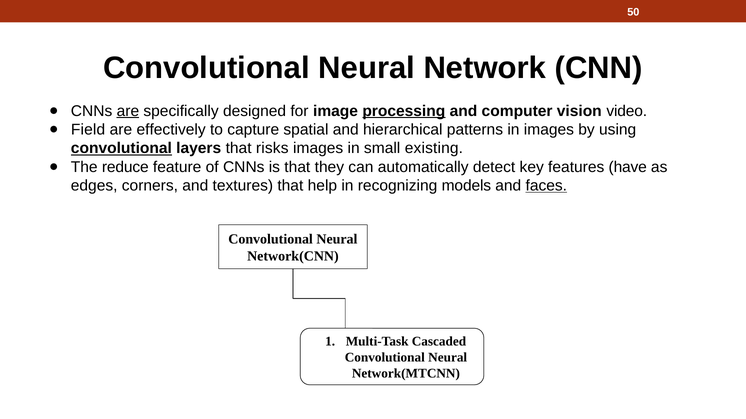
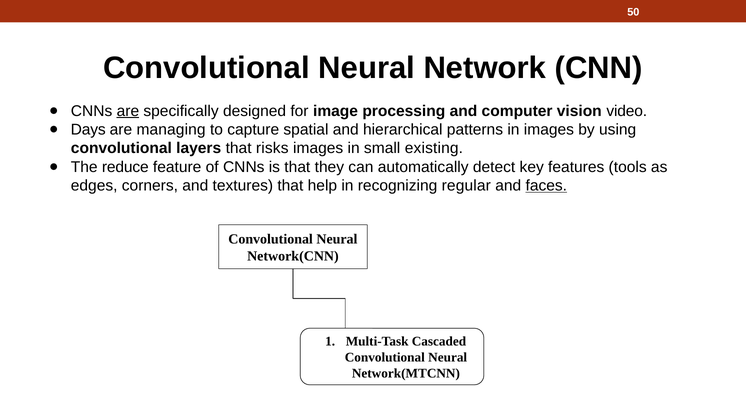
processing underline: present -> none
Field: Field -> Days
effectively: effectively -> managing
convolutional at (121, 149) underline: present -> none
have: have -> tools
models: models -> regular
